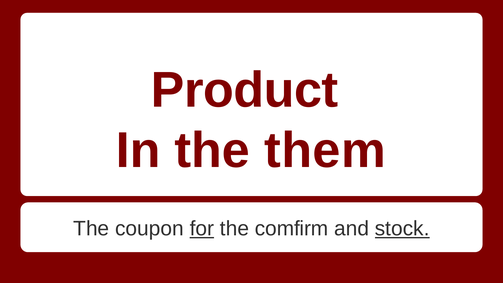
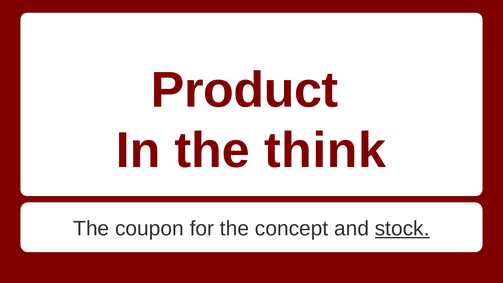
them: them -> think
for underline: present -> none
comfirm: comfirm -> concept
